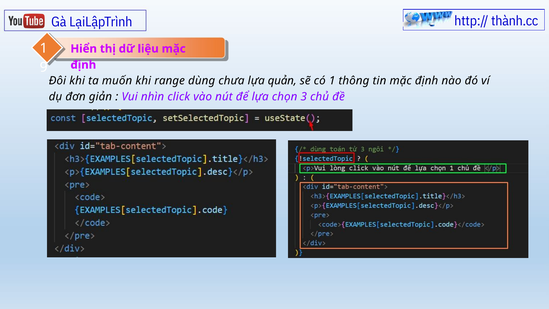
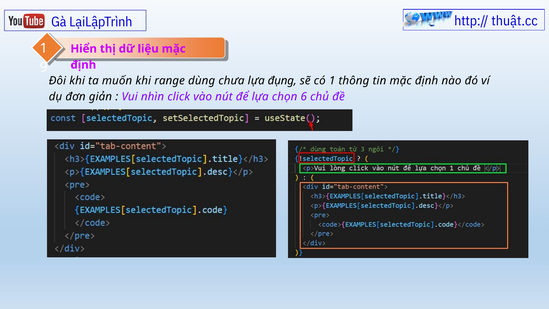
thành.cc: thành.cc -> thuật.cc
quản: quản -> đụng
3: 3 -> 6
